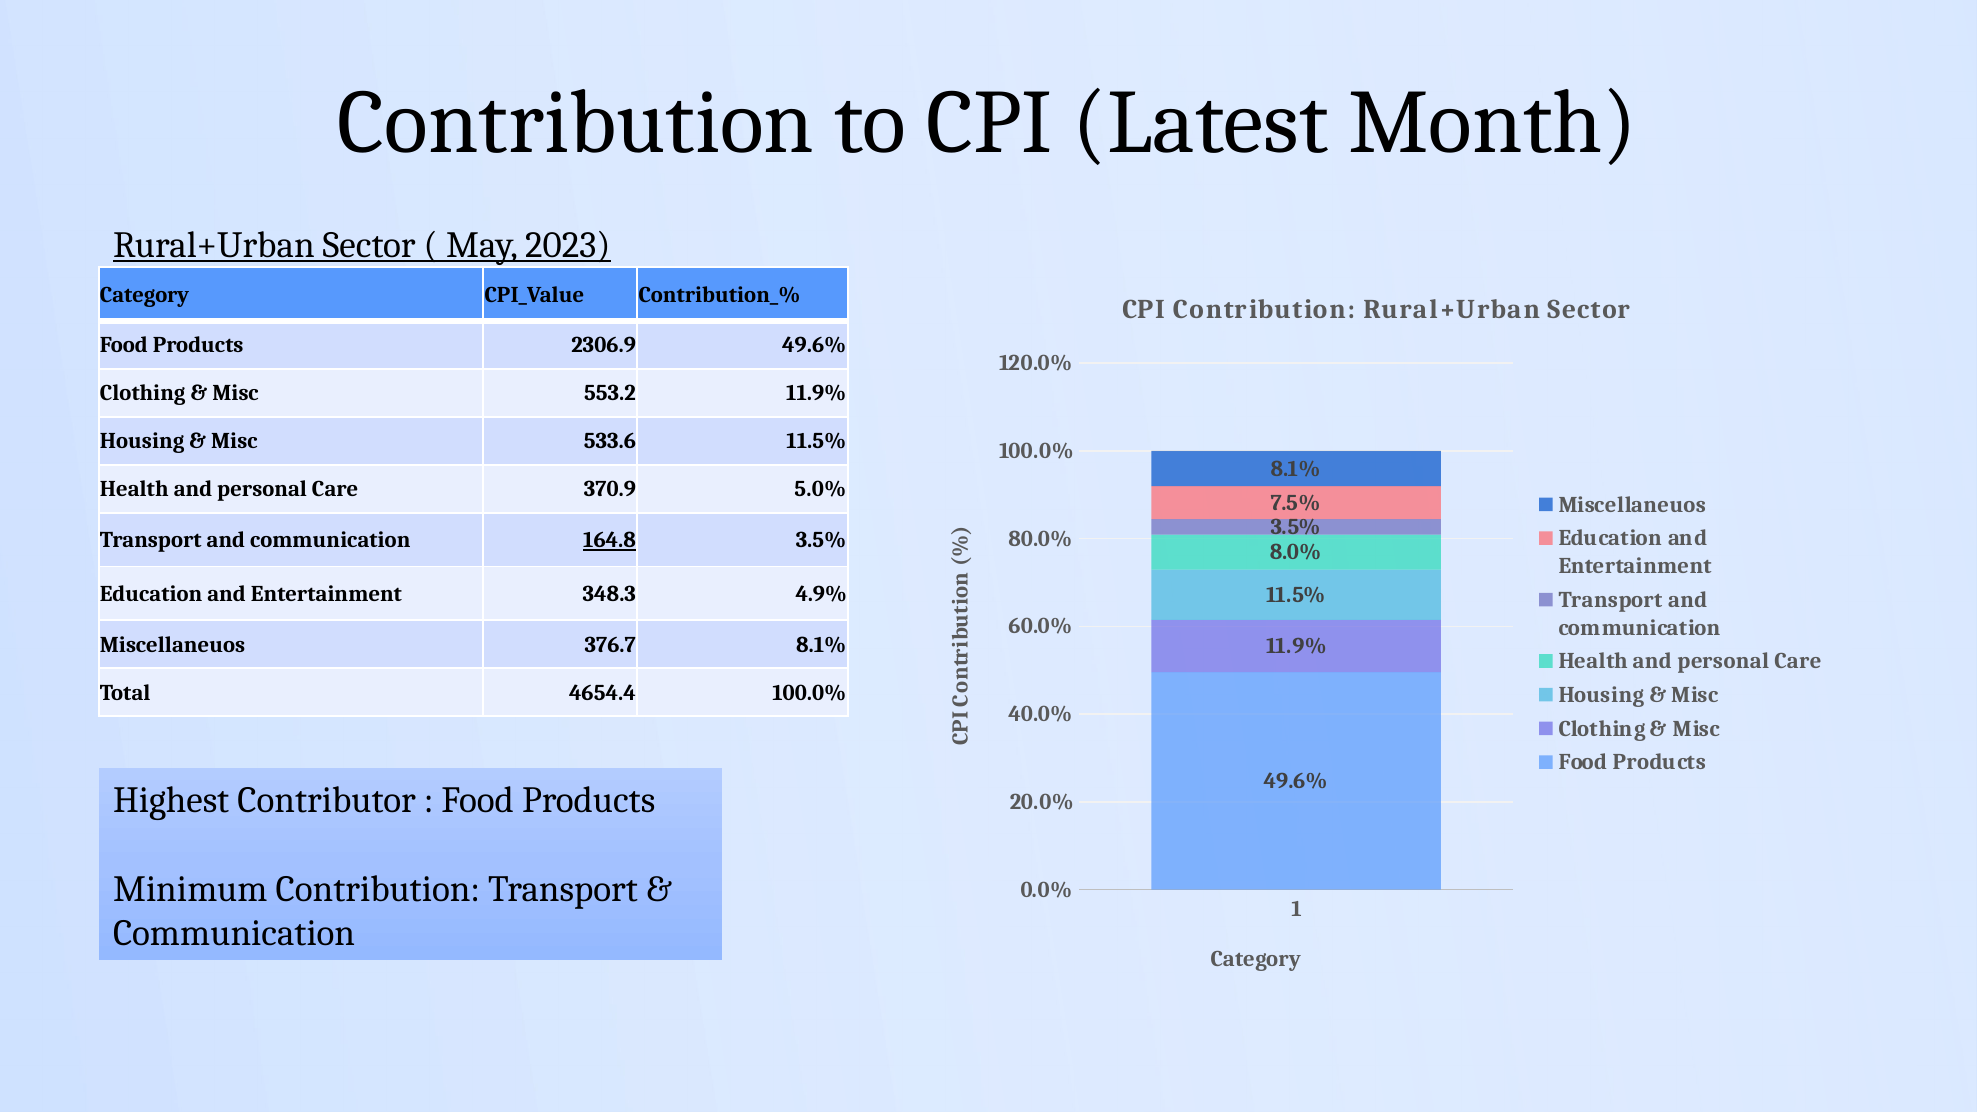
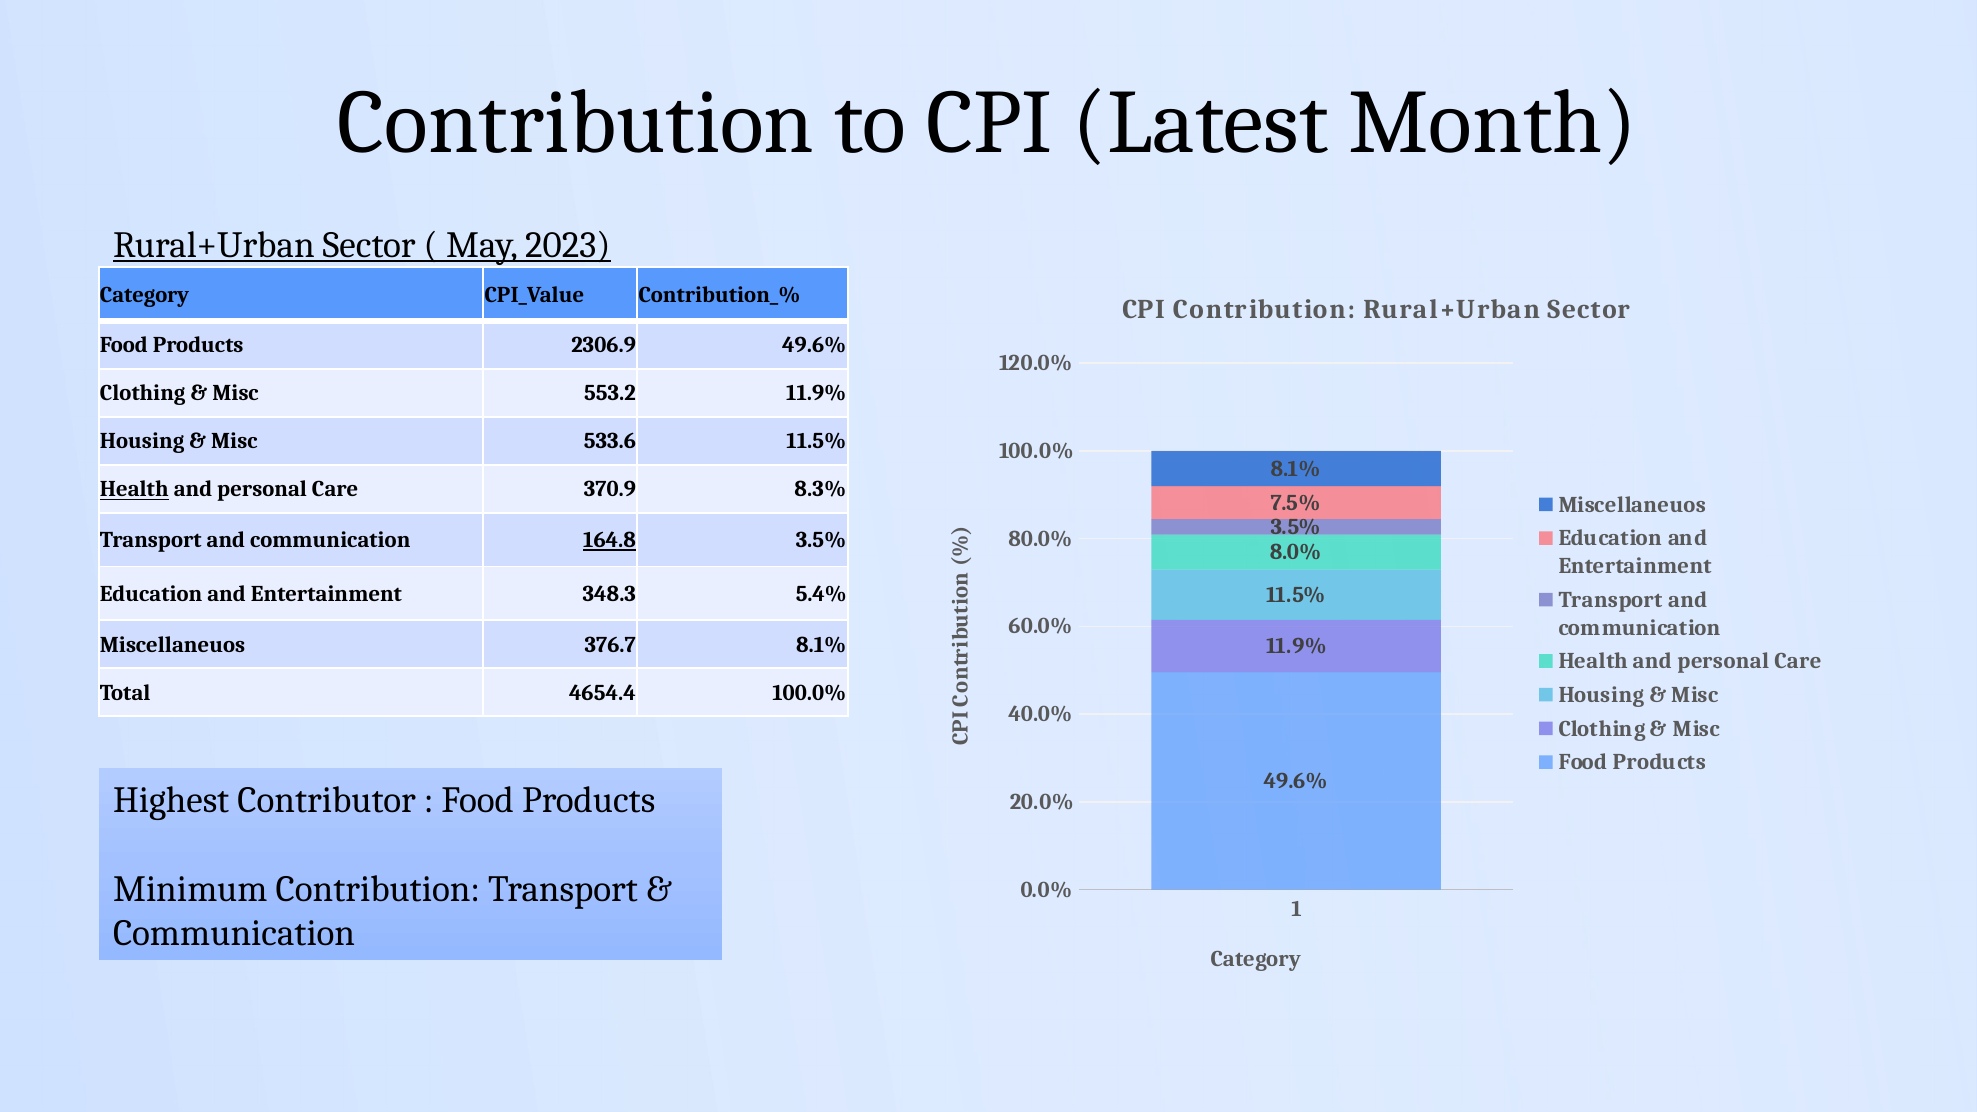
Health at (134, 489) underline: none -> present
5.0%: 5.0% -> 8.3%
4.9%: 4.9% -> 5.4%
